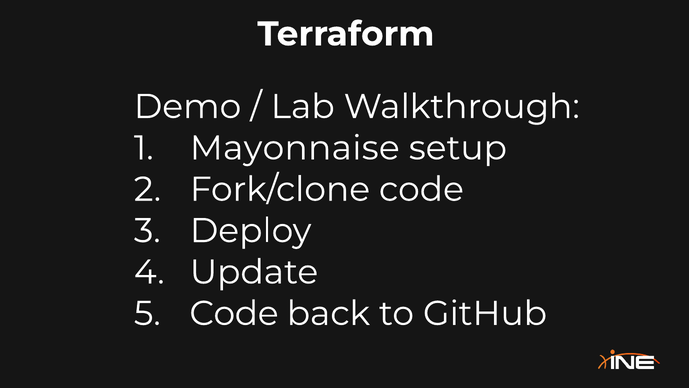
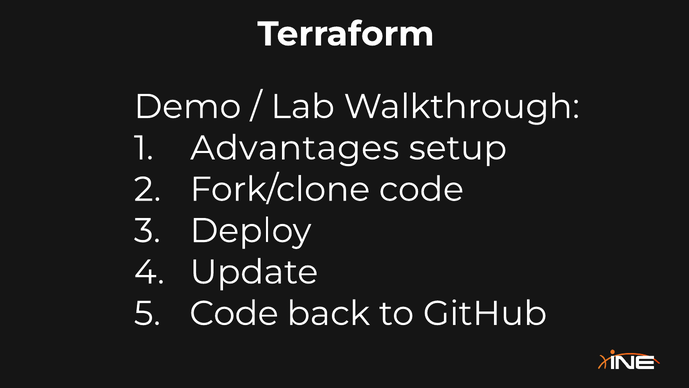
Mayonnaise: Mayonnaise -> Advantages
